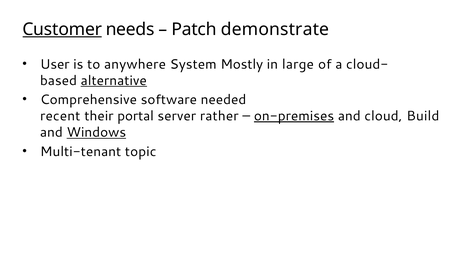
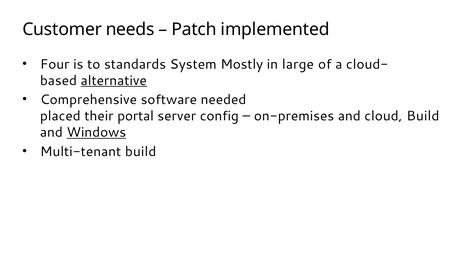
Customer underline: present -> none
demonstrate: demonstrate -> implemented
User: User -> Four
anywhere: anywhere -> standards
recent: recent -> placed
rather: rather -> config
on-premises underline: present -> none
Multi-tenant topic: topic -> build
